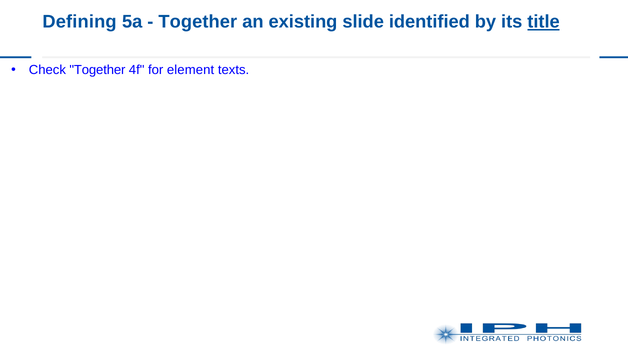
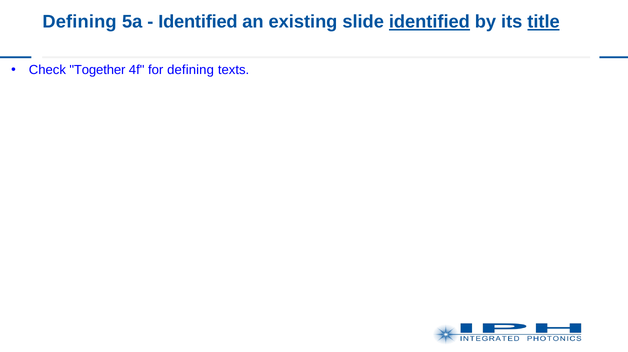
Together at (198, 22): Together -> Identified
identified at (429, 22) underline: none -> present
for element: element -> defining
